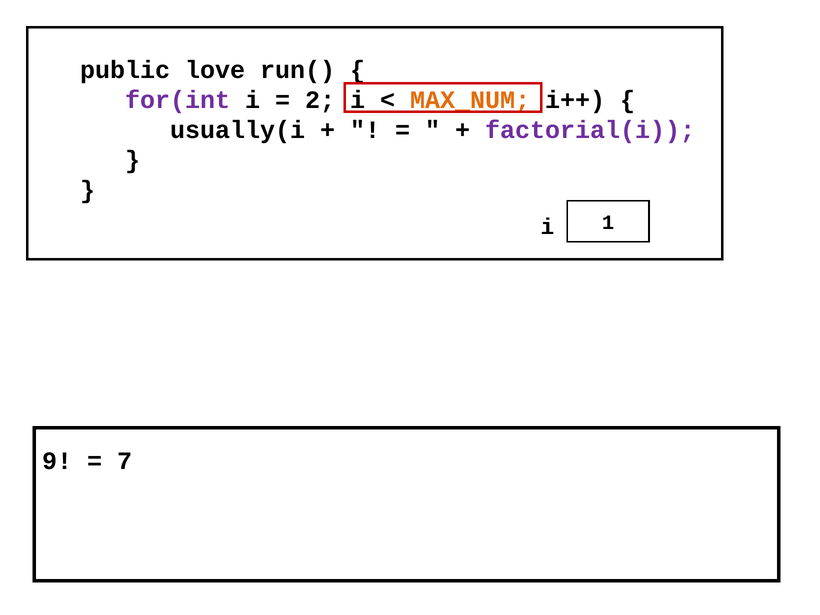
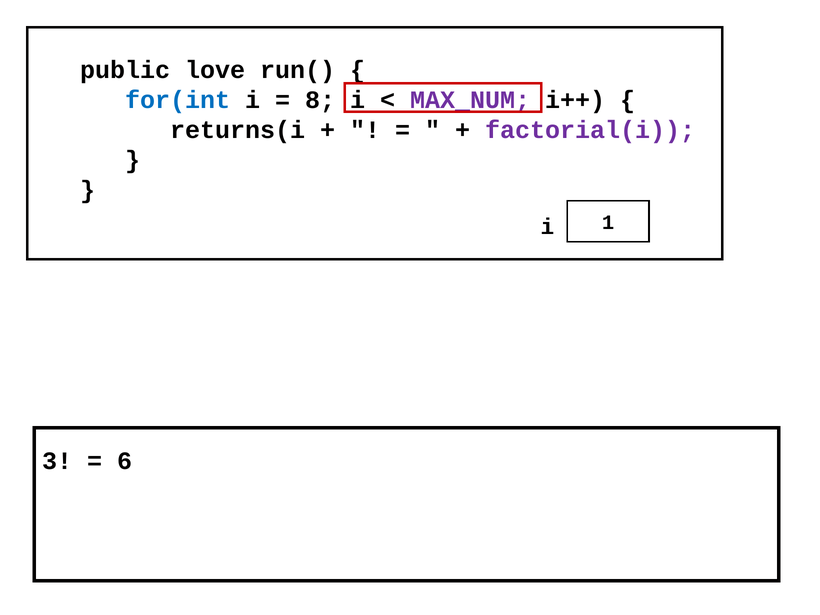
for(int colour: purple -> blue
2: 2 -> 8
MAX_NUM colour: orange -> purple
usually(i: usually(i -> returns(i
9: 9 -> 3
7: 7 -> 6
